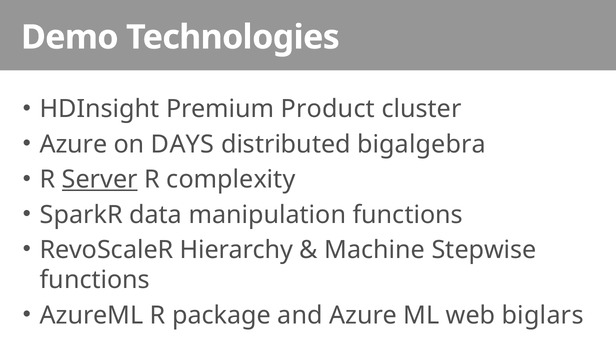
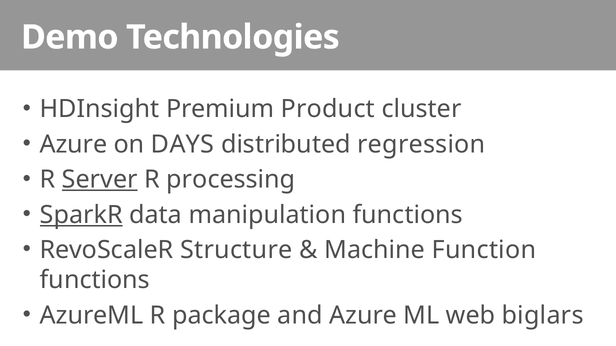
bigalgebra: bigalgebra -> regression
complexity: complexity -> processing
SparkR underline: none -> present
Hierarchy: Hierarchy -> Structure
Stepwise: Stepwise -> Function
